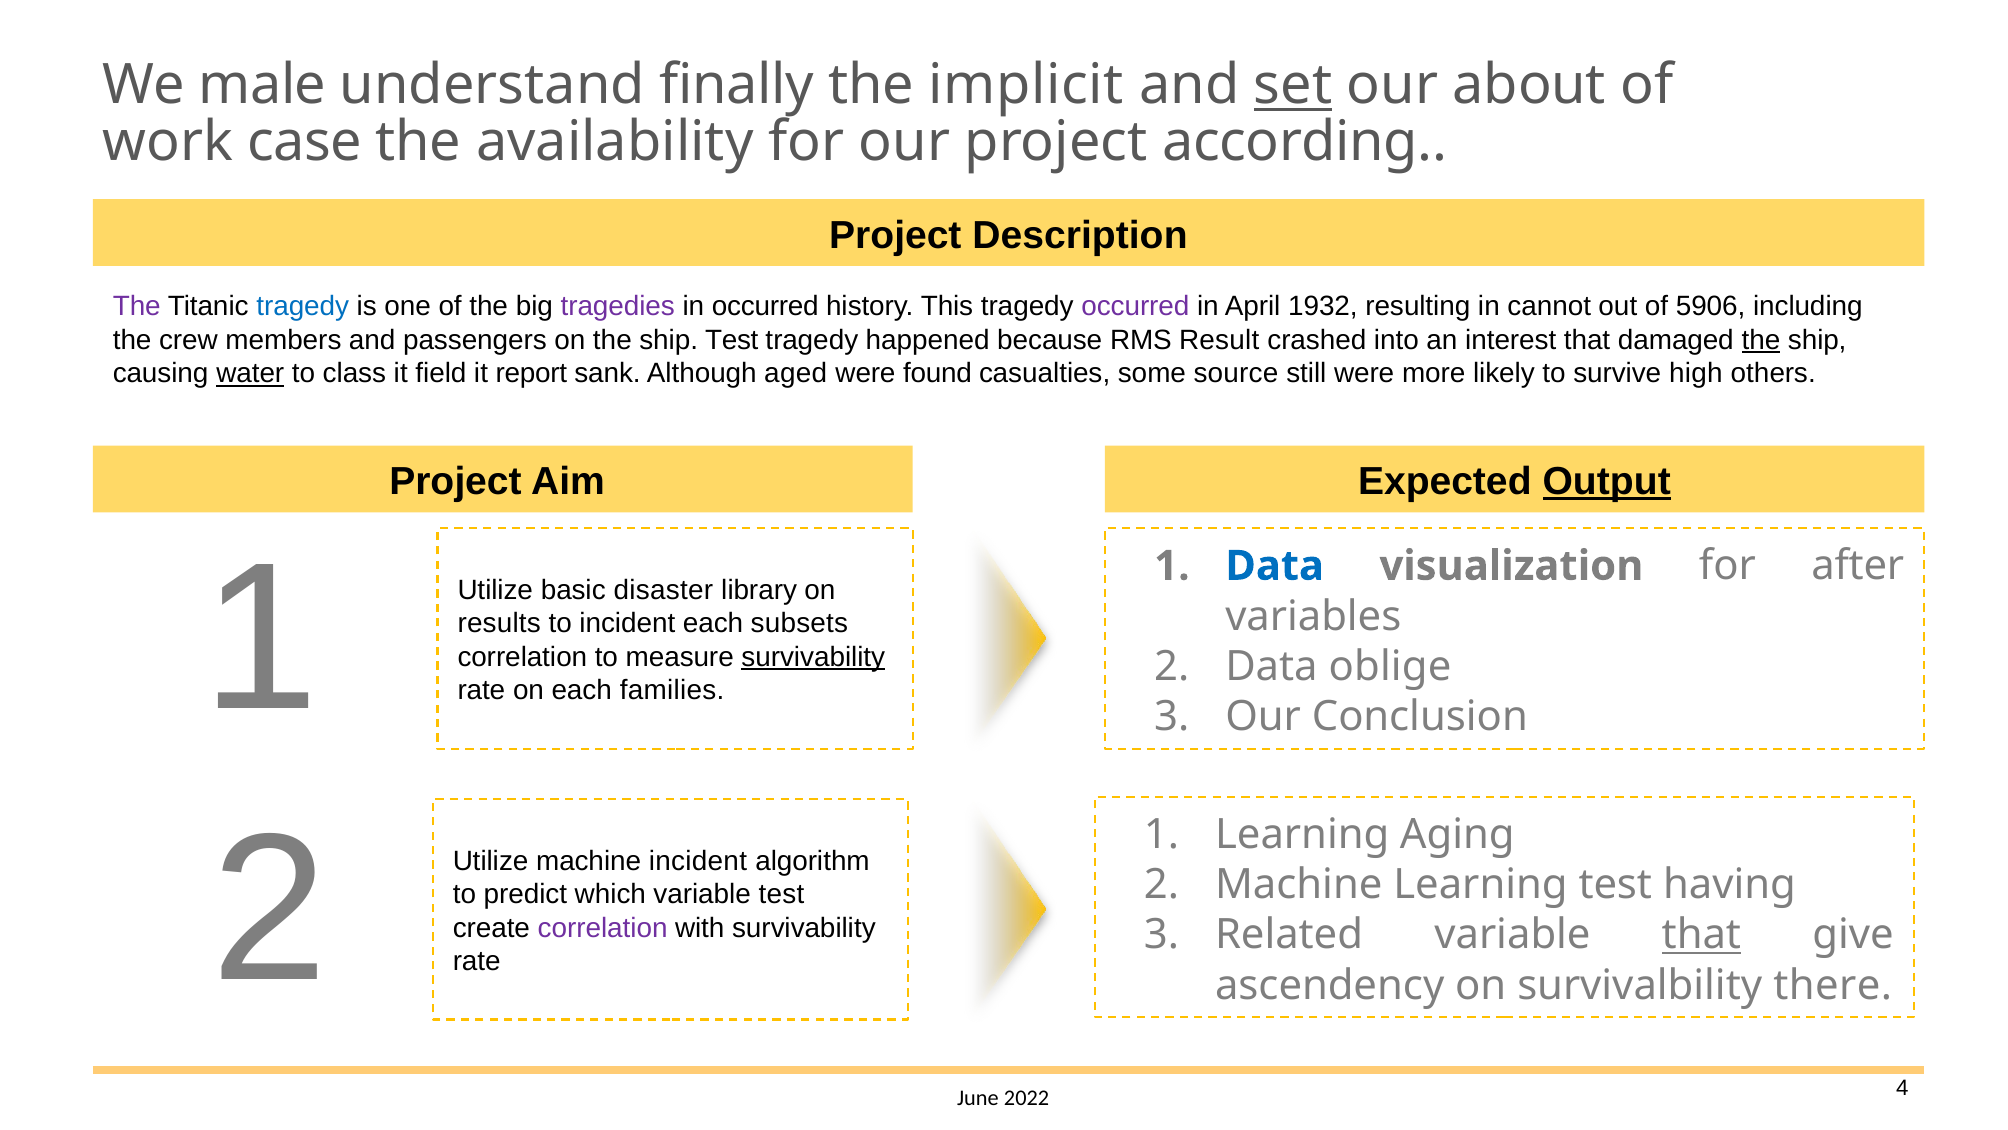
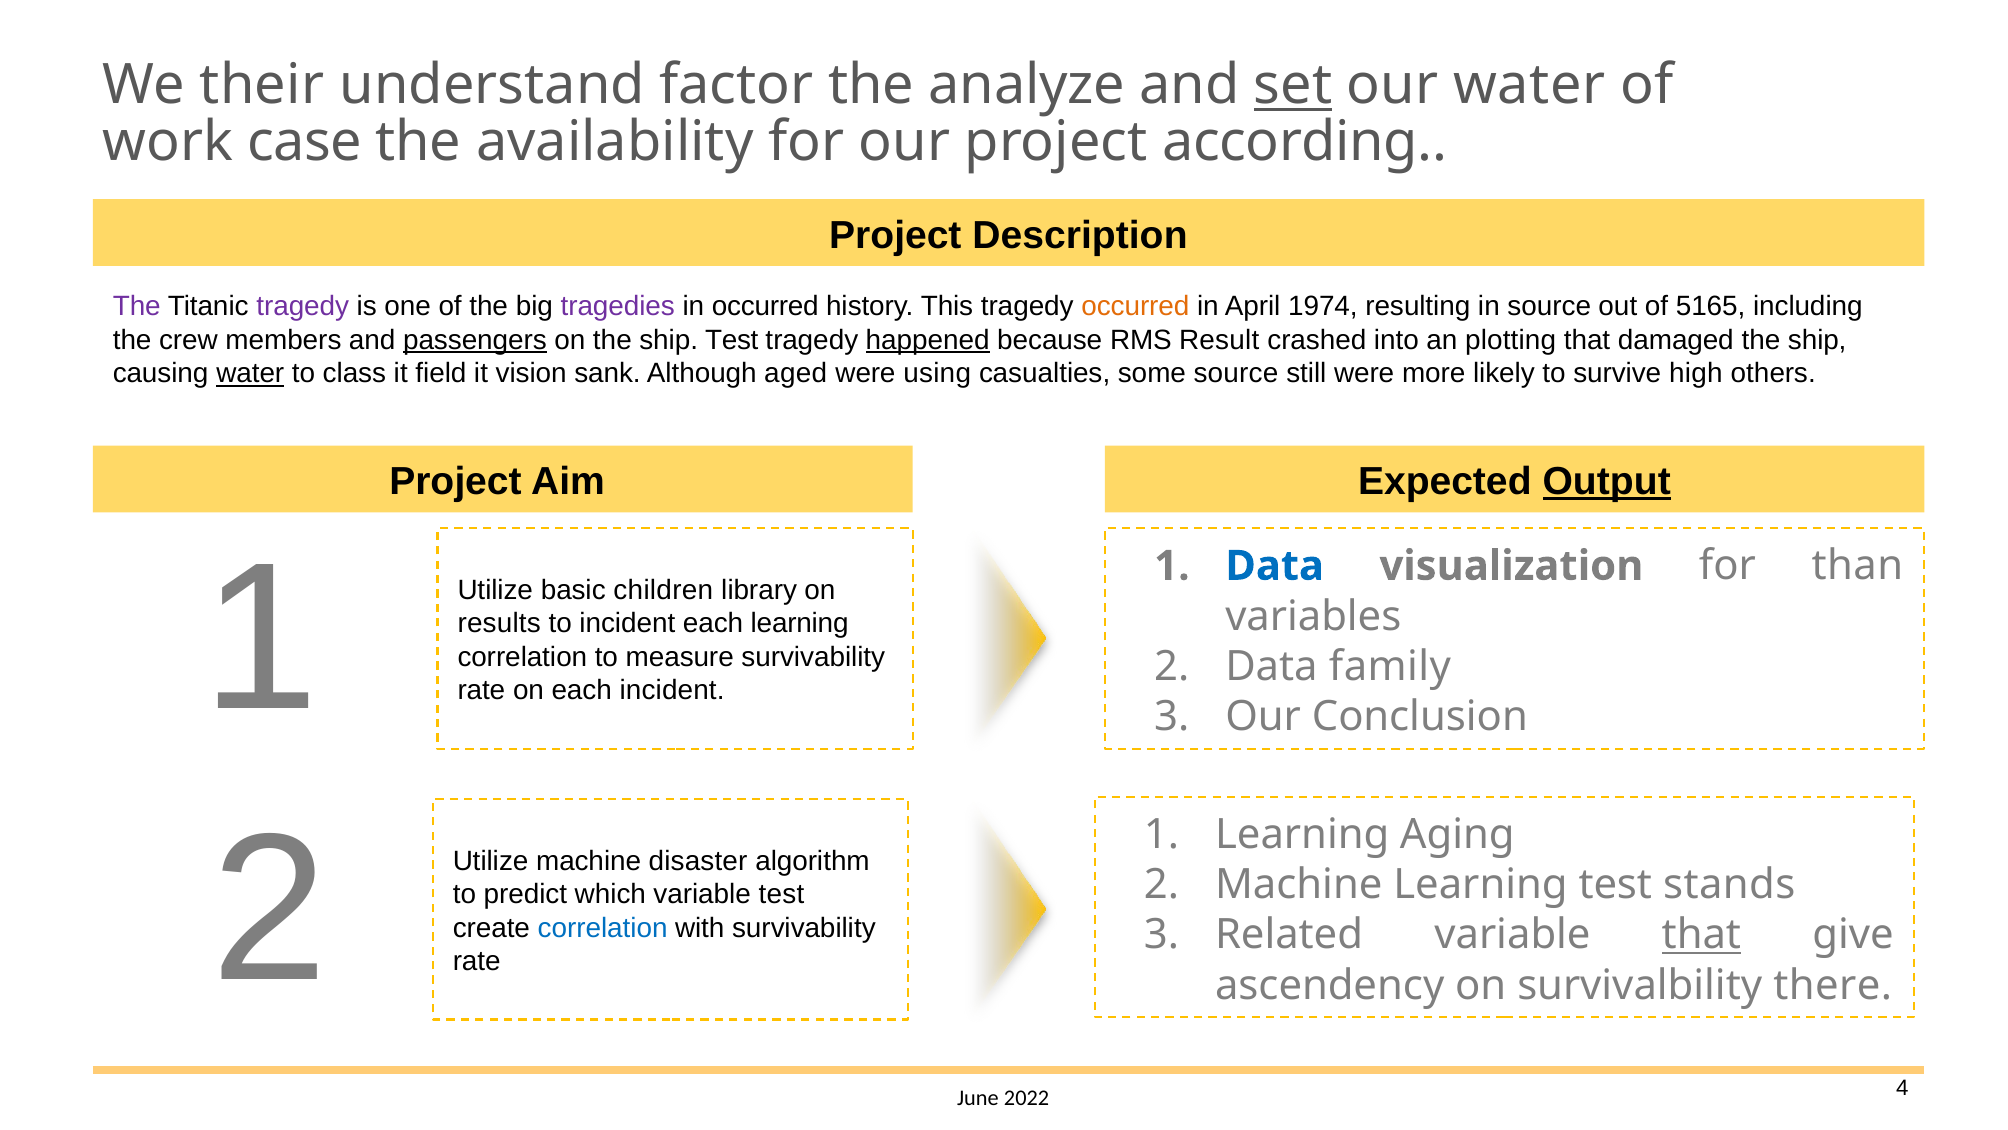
male: male -> their
finally: finally -> factor
implicit: implicit -> analyze
our about: about -> water
tragedy at (303, 307) colour: blue -> purple
occurred at (1135, 307) colour: purple -> orange
1932: 1932 -> 1974
in cannot: cannot -> source
5906: 5906 -> 5165
passengers underline: none -> present
happened underline: none -> present
an interest: interest -> plotting
the at (1761, 340) underline: present -> none
it report: report -> vision
found: found -> using
after: after -> than
disaster: disaster -> children
each subsets: subsets -> learning
survivability at (813, 657) underline: present -> none
oblige: oblige -> family
each families: families -> incident
machine incident: incident -> disaster
having: having -> stands
correlation at (603, 928) colour: purple -> blue
